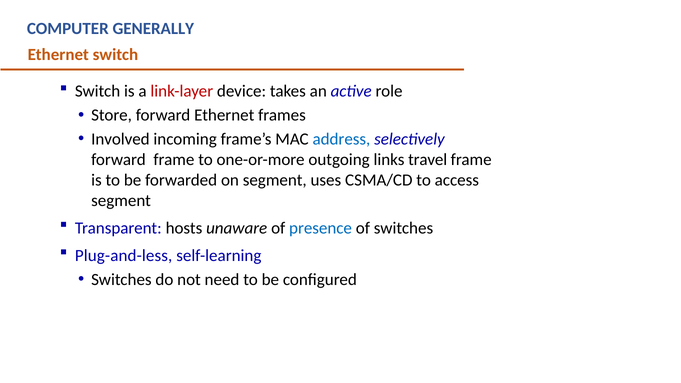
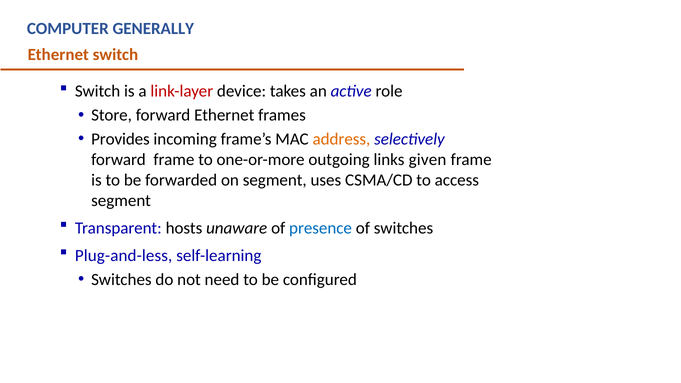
Involved: Involved -> Provides
address colour: blue -> orange
travel: travel -> given
